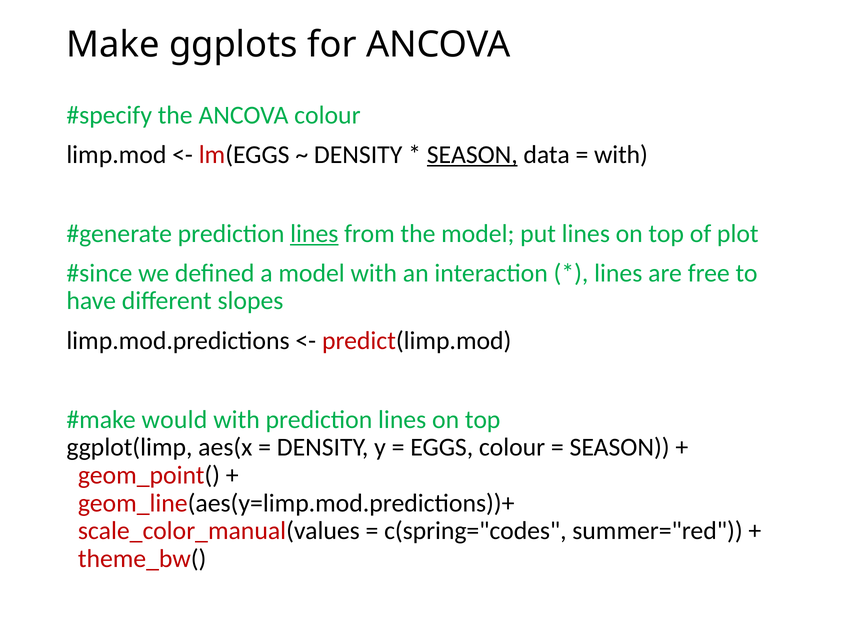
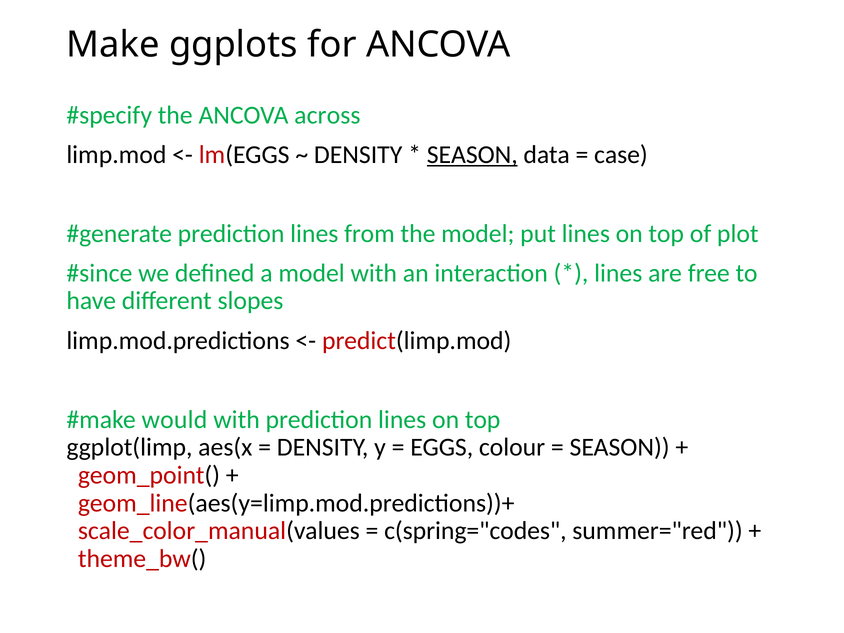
ANCOVA colour: colour -> across
with at (621, 155): with -> case
lines at (314, 234) underline: present -> none
